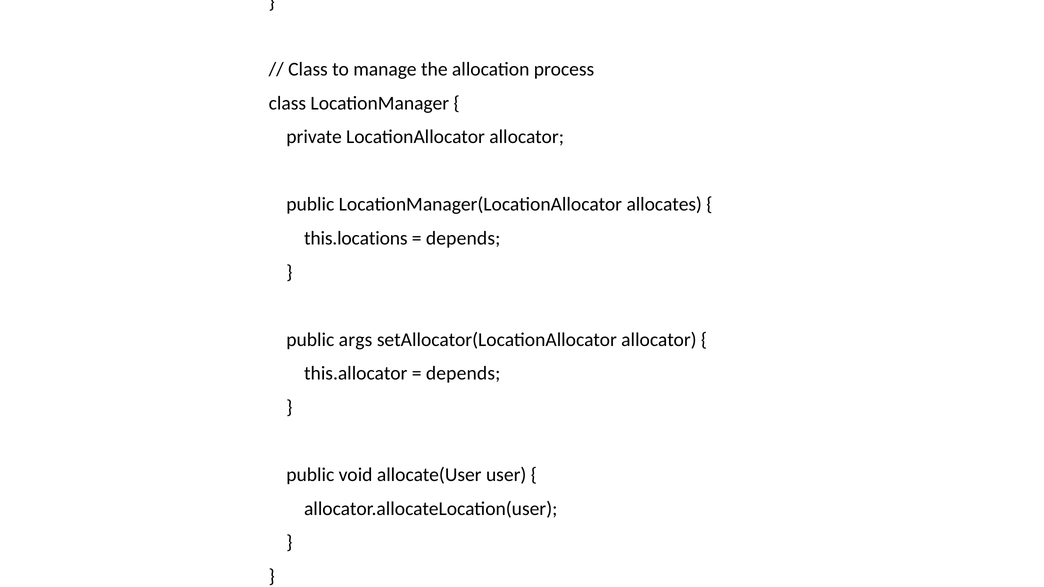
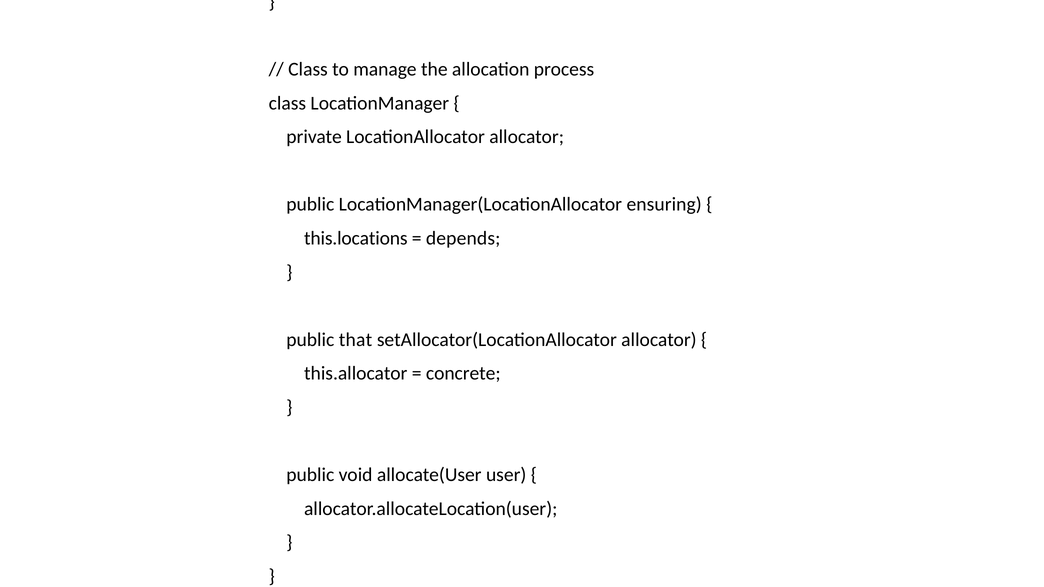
LocationManager(LocationAllocator allocates: allocates -> ensuring
public args: args -> that
depends at (463, 374): depends -> concrete
